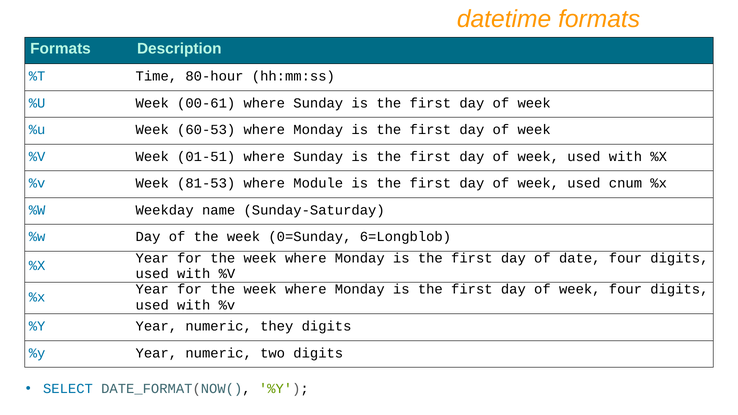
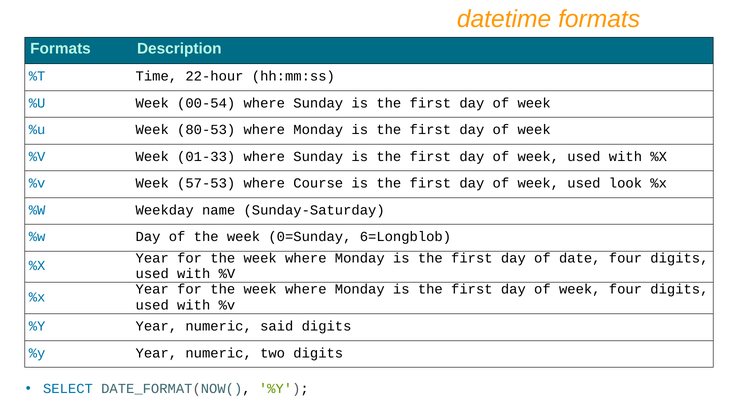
80-hour: 80-hour -> 22-hour
00-61: 00-61 -> 00-54
60-53: 60-53 -> 80-53
01-51: 01-51 -> 01-33
81-53: 81-53 -> 57-53
Module: Module -> Course
cnum: cnum -> look
they: they -> said
